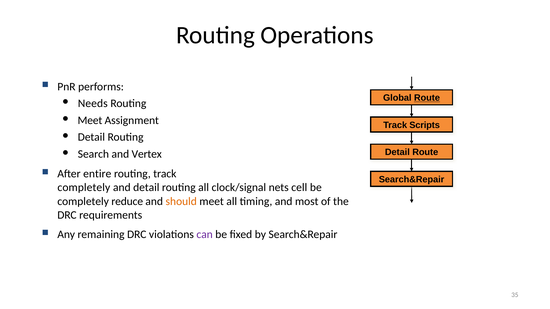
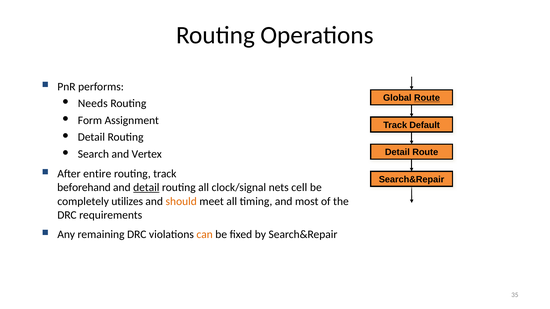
Meet at (90, 120): Meet -> Form
Scripts: Scripts -> Default
completely at (84, 188): completely -> beforehand
detail at (146, 188) underline: none -> present
reduce: reduce -> utilizes
can colour: purple -> orange
